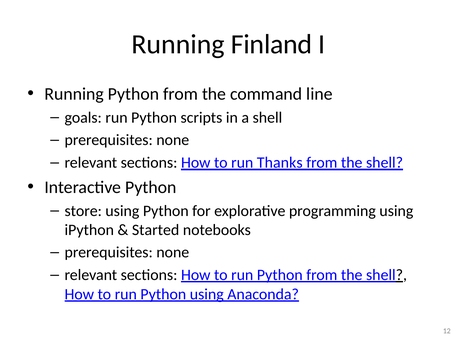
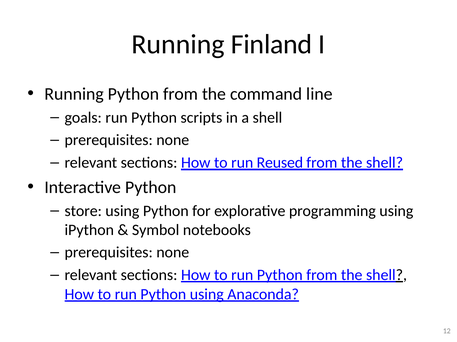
Thanks: Thanks -> Reused
Started: Started -> Symbol
